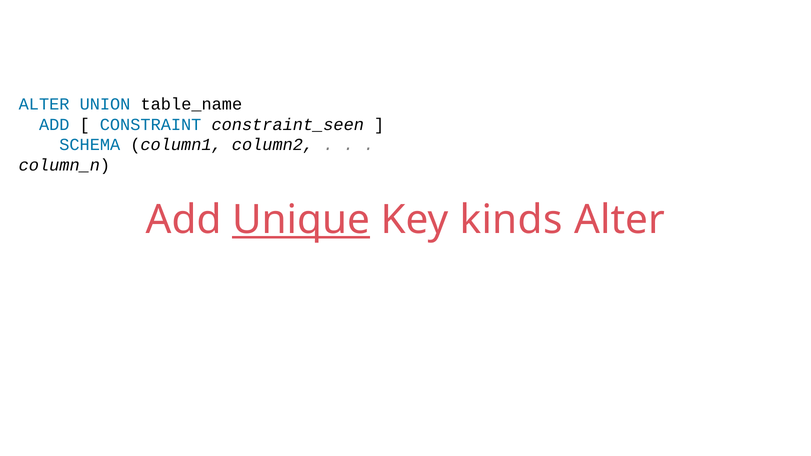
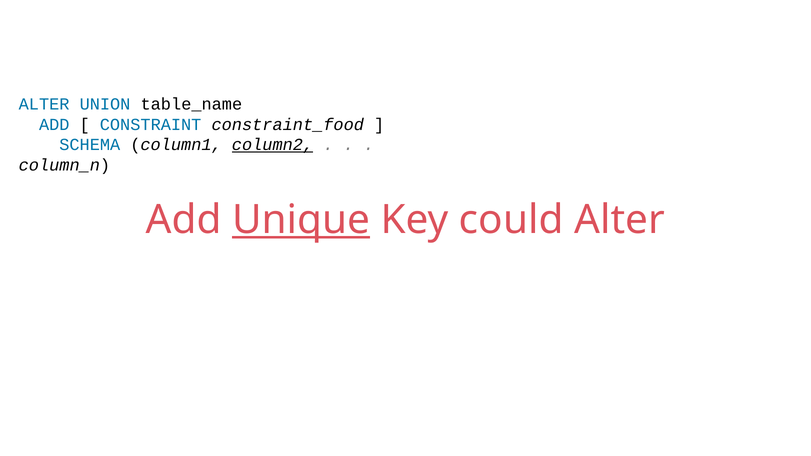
constraint_seen: constraint_seen -> constraint_food
column2 underline: none -> present
kinds: kinds -> could
